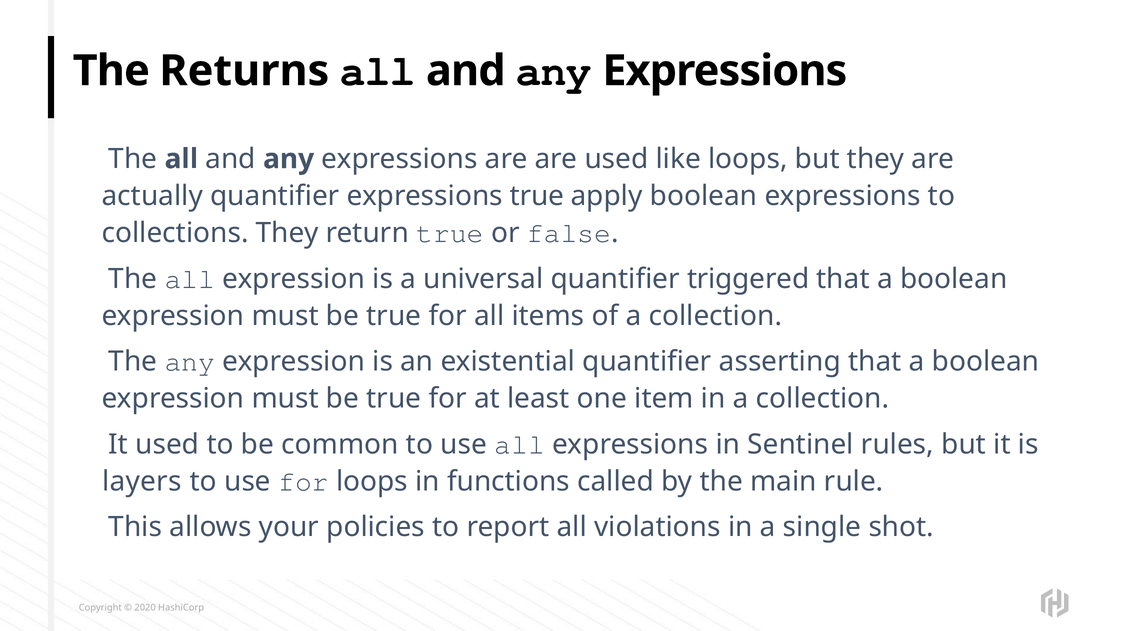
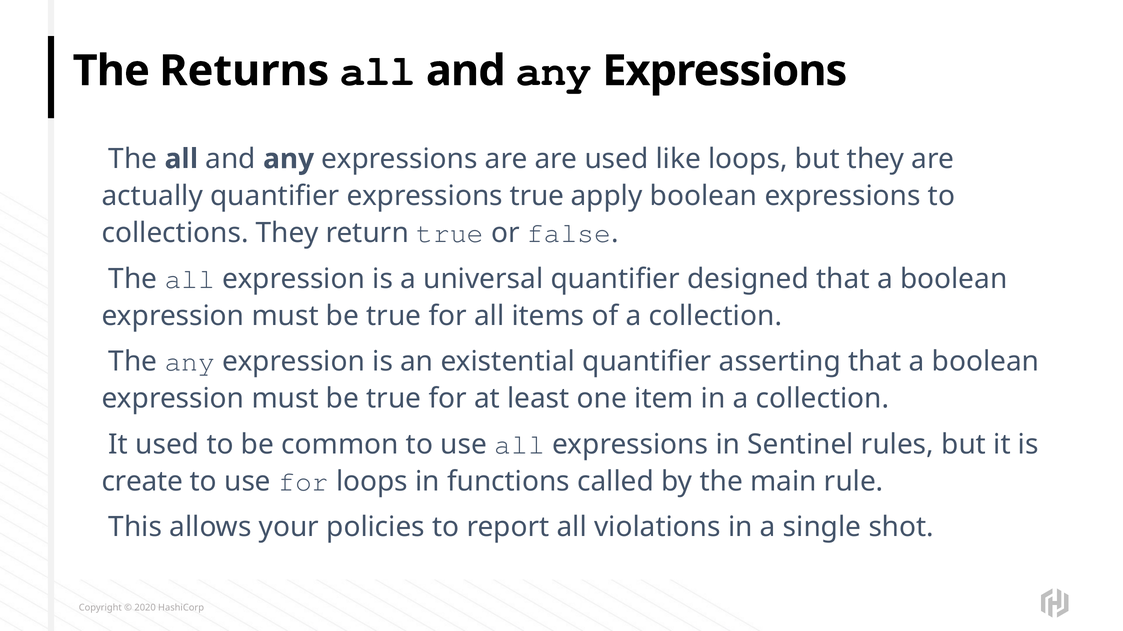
triggered: triggered -> designed
layers: layers -> create
